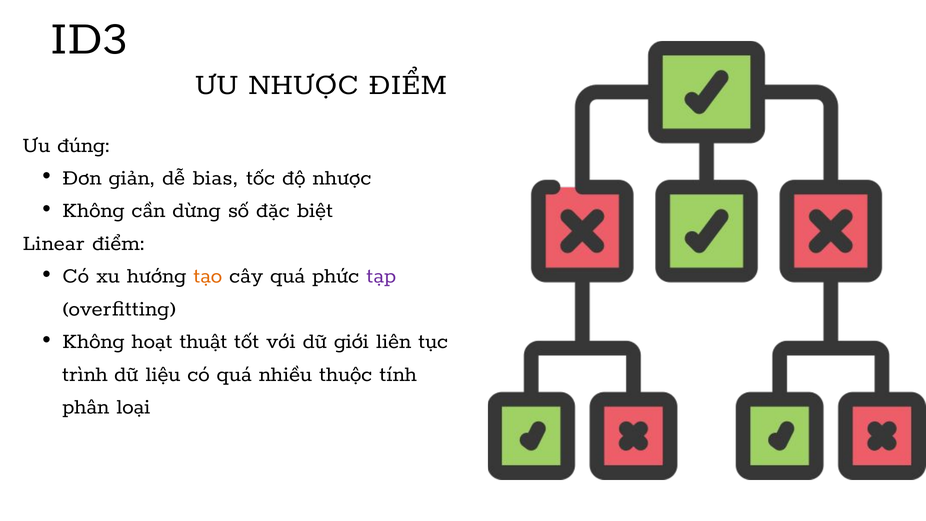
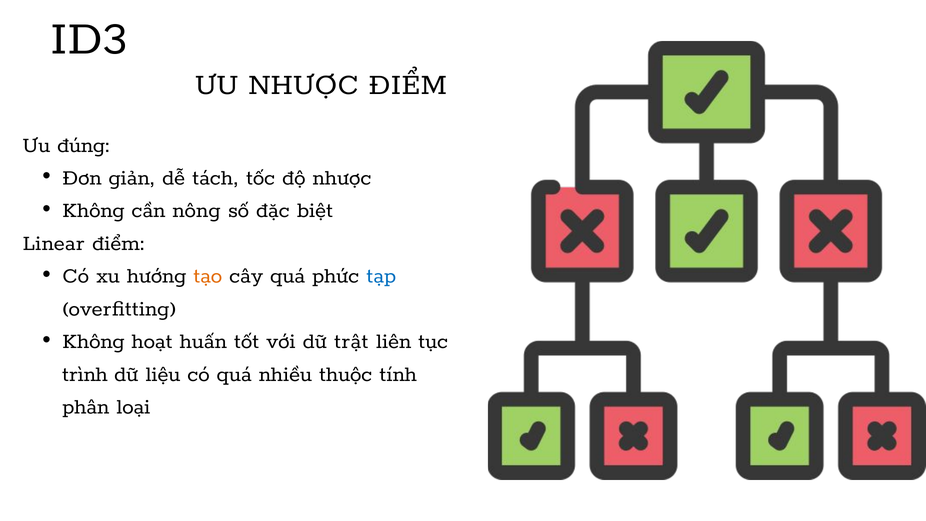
bias: bias -> tách
dừng: dừng -> nông
tạp colour: purple -> blue
thuật: thuật -> huấn
giới: giới -> trật
